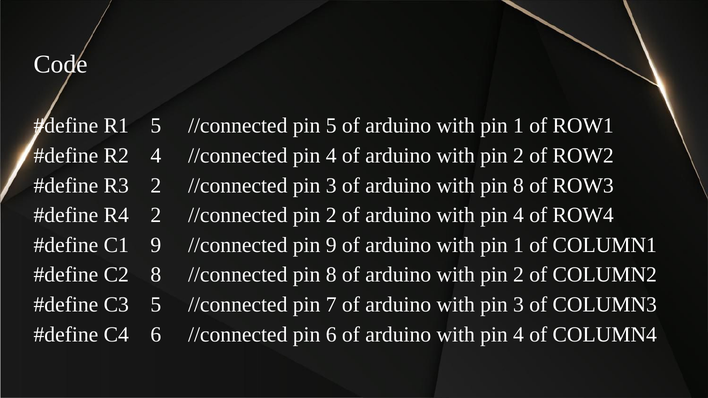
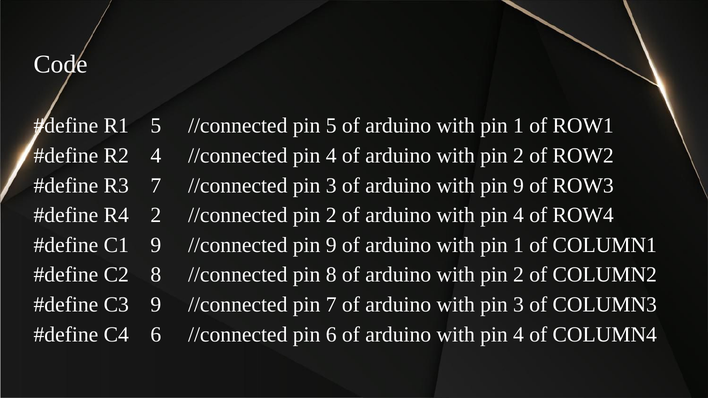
R3 2: 2 -> 7
with pin 8: 8 -> 9
C3 5: 5 -> 9
